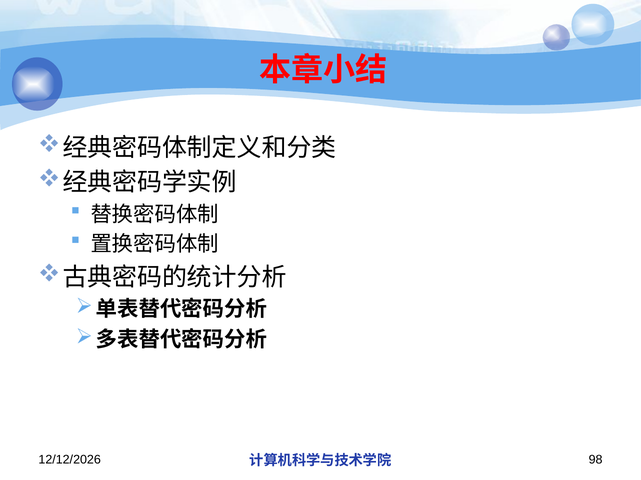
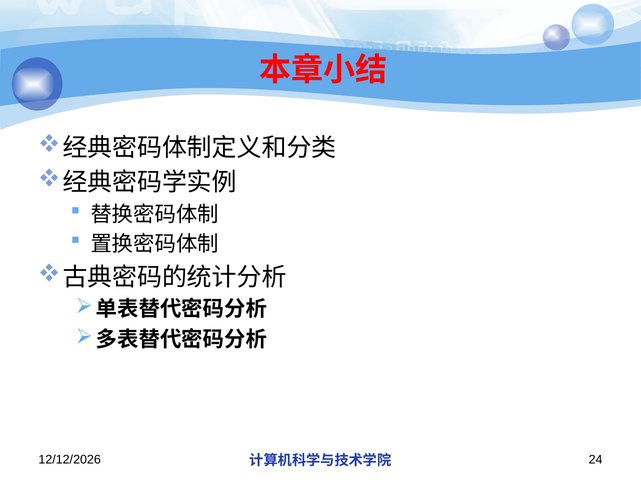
98: 98 -> 24
